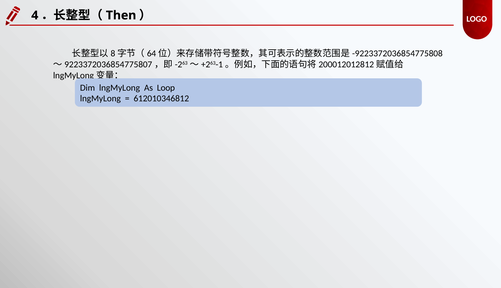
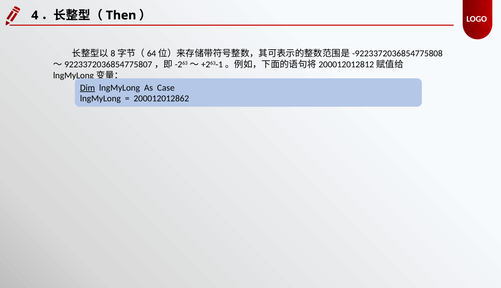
Dim underline: none -> present
Loop: Loop -> Case
612010346812: 612010346812 -> 200012012862
